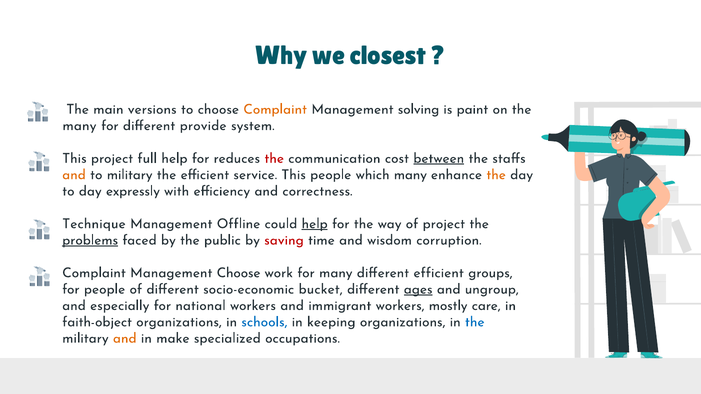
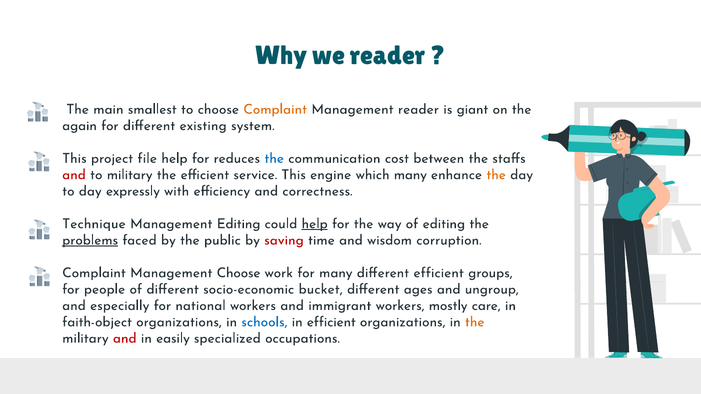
we closest: closest -> reader
versions: versions -> smallest
Management solving: solving -> reader
paint: paint -> giant
many at (79, 126): many -> again
provide: provide -> existing
full: full -> file
the at (274, 158) colour: red -> blue
between underline: present -> none
and at (74, 175) colour: orange -> red
This people: people -> engine
Management Offline: Offline -> Editing
of project: project -> editing
ages underline: present -> none
in keeping: keeping -> efficient
the at (475, 322) colour: blue -> orange
and at (125, 338) colour: orange -> red
make: make -> easily
